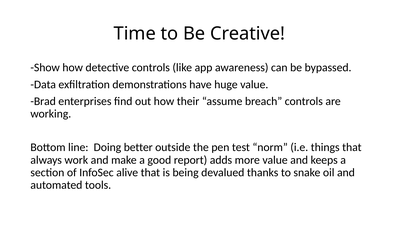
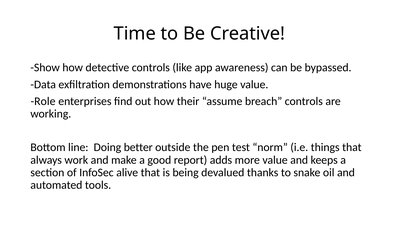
Brad: Brad -> Role
